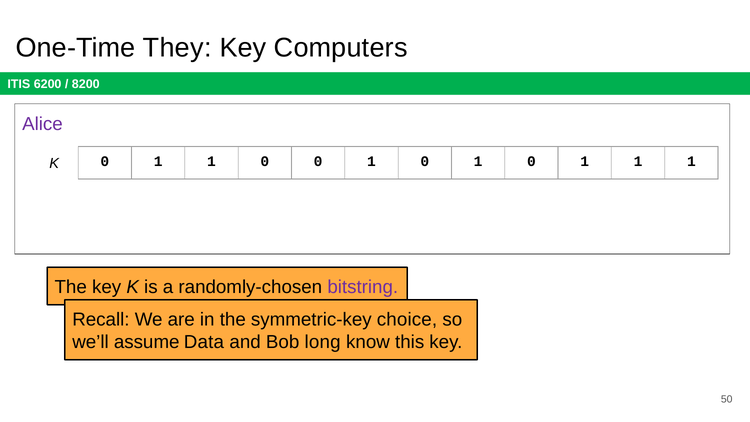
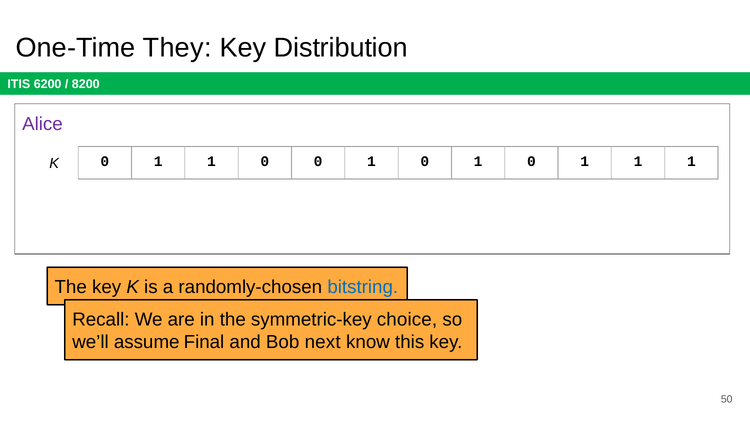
Computers: Computers -> Distribution
bitstring colour: purple -> blue
Data: Data -> Final
long: long -> next
